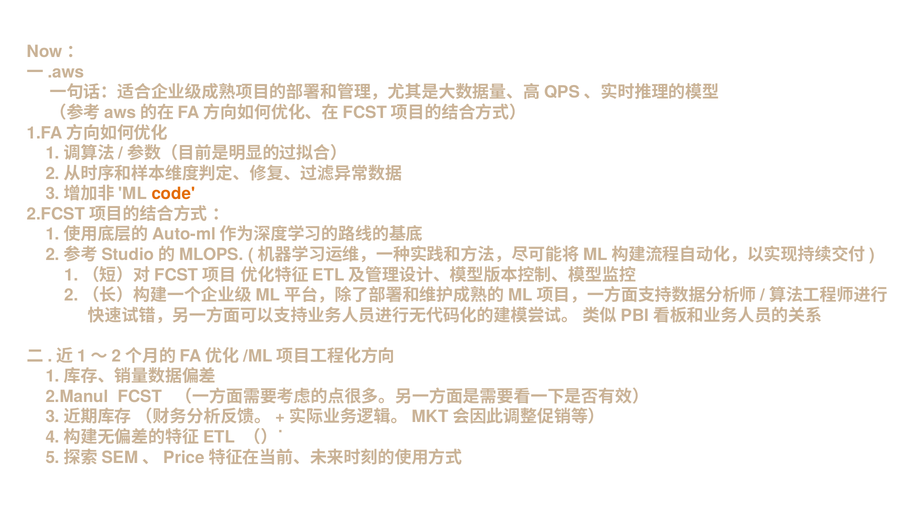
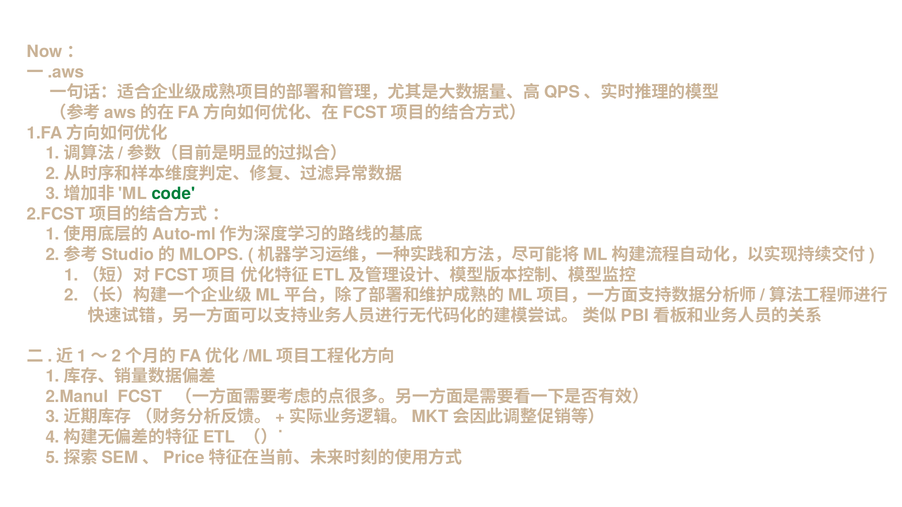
code colour: orange -> green
